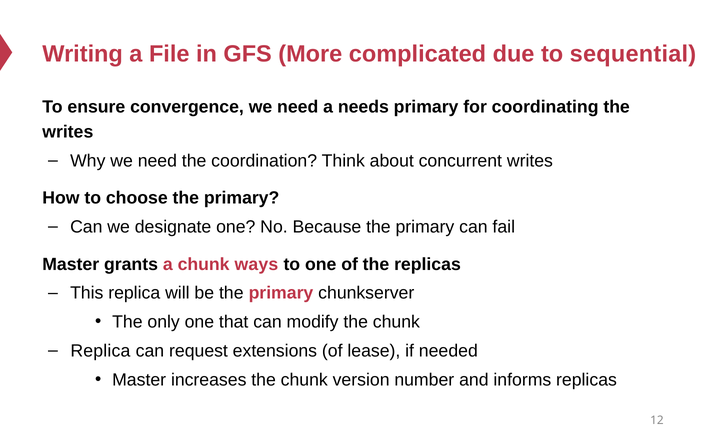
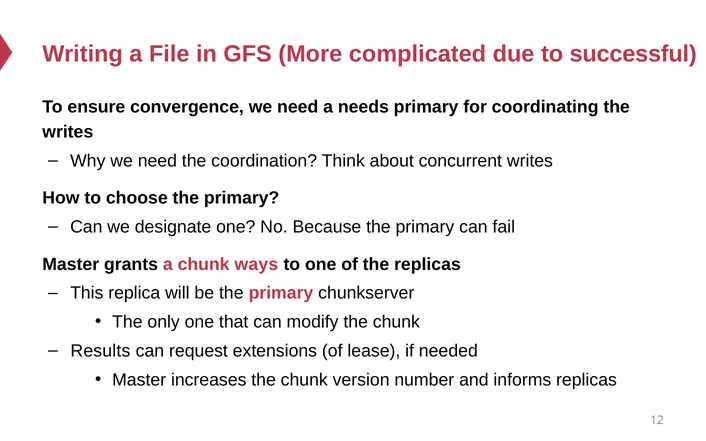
sequential: sequential -> successful
Replica at (100, 351): Replica -> Results
